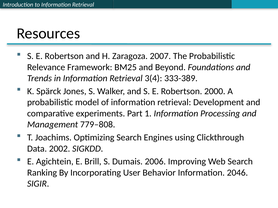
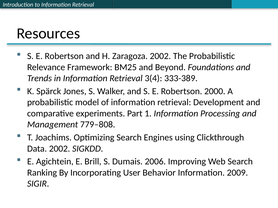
Zaragoza 2007: 2007 -> 2002
2046: 2046 -> 2009
